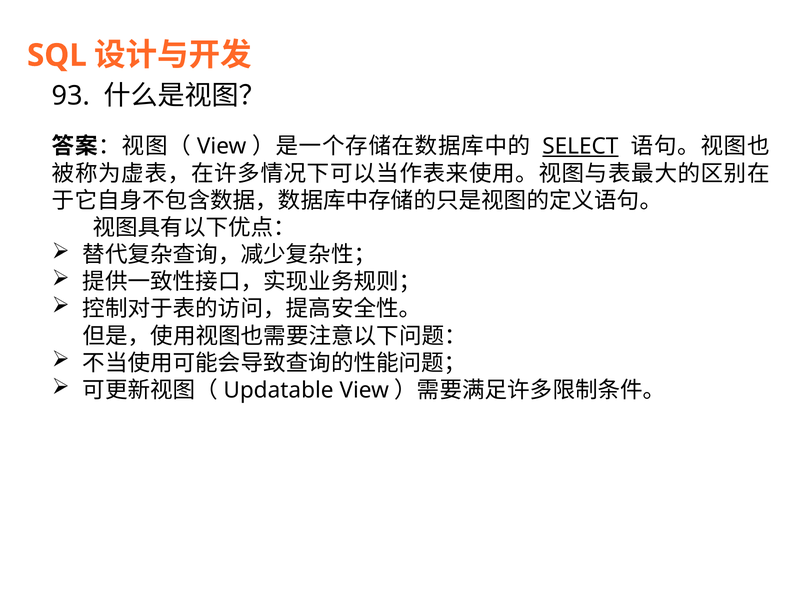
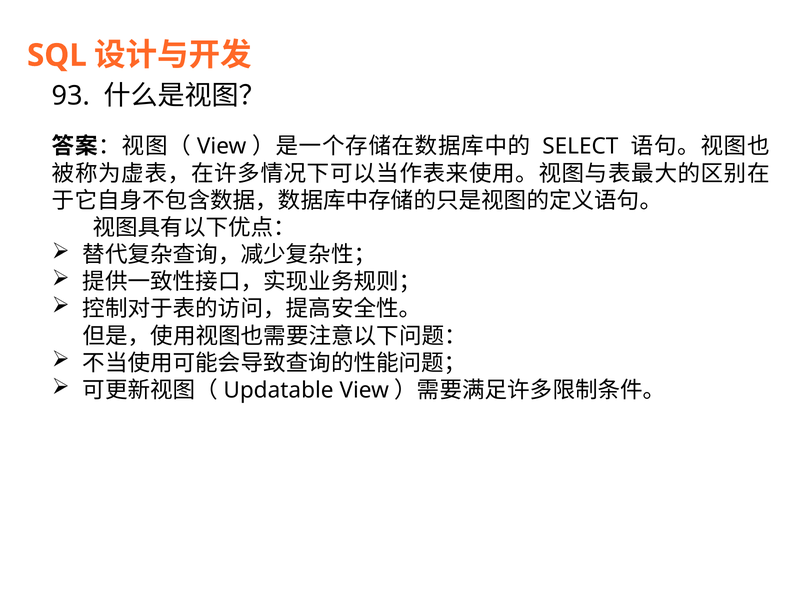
SELECT underline: present -> none
